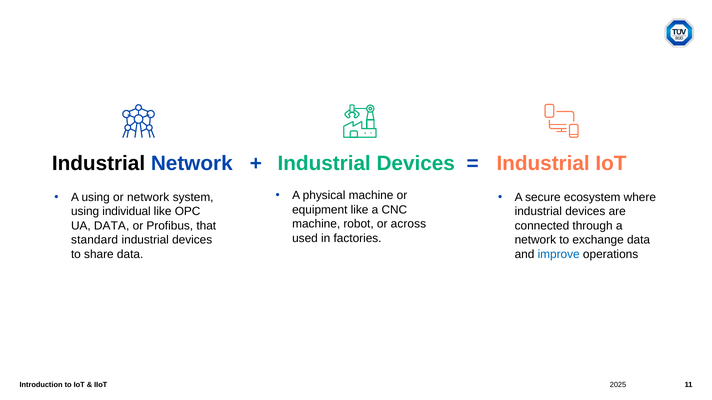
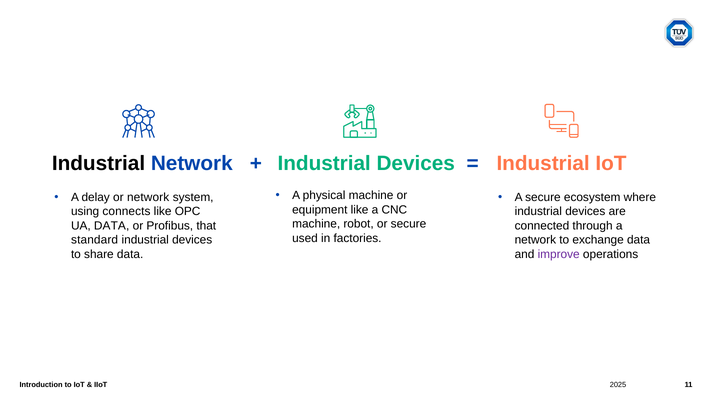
A using: using -> delay
individual: individual -> connects
or across: across -> secure
improve colour: blue -> purple
